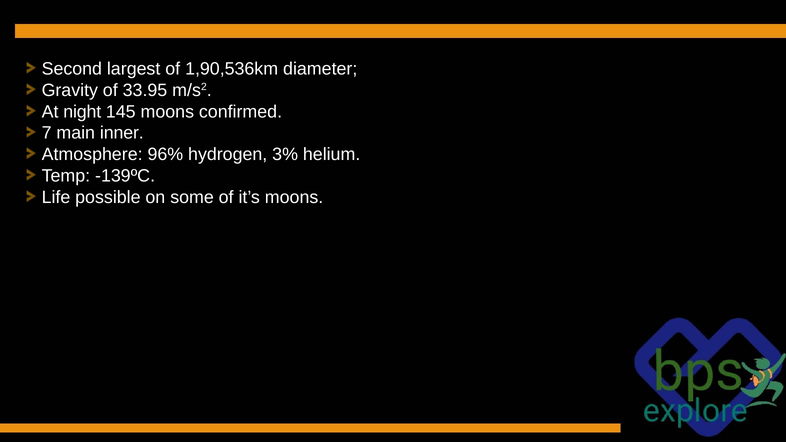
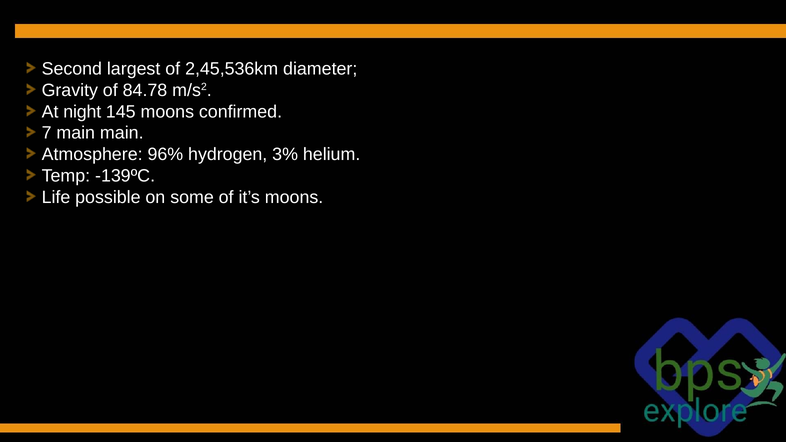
1,90,536km: 1,90,536km -> 2,45,536km
33.95: 33.95 -> 84.78
main inner: inner -> main
